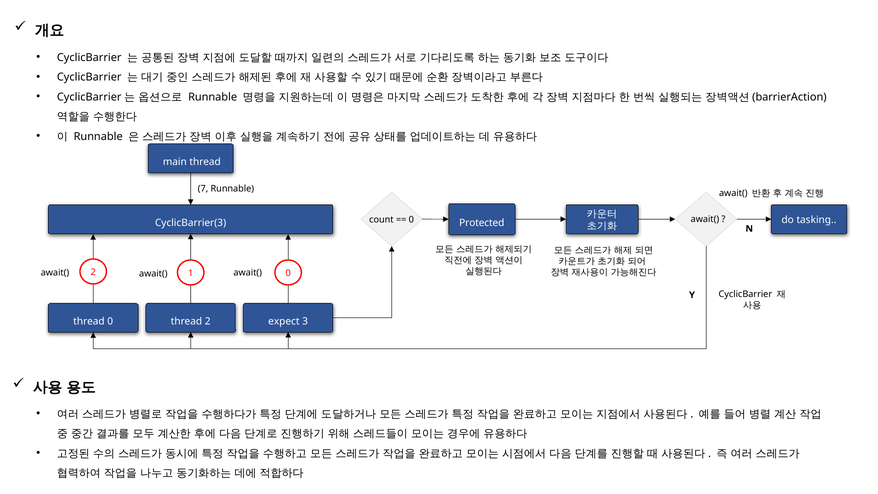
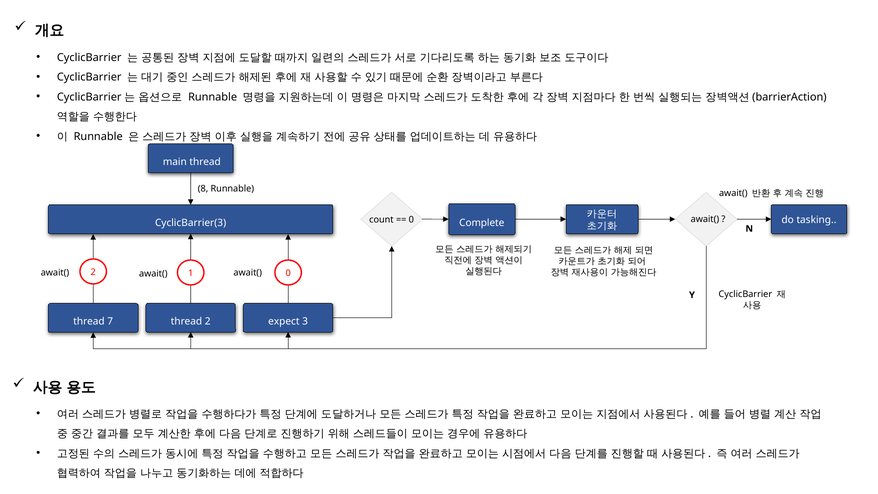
7: 7 -> 8
Protected: Protected -> Complete
thread 0: 0 -> 7
